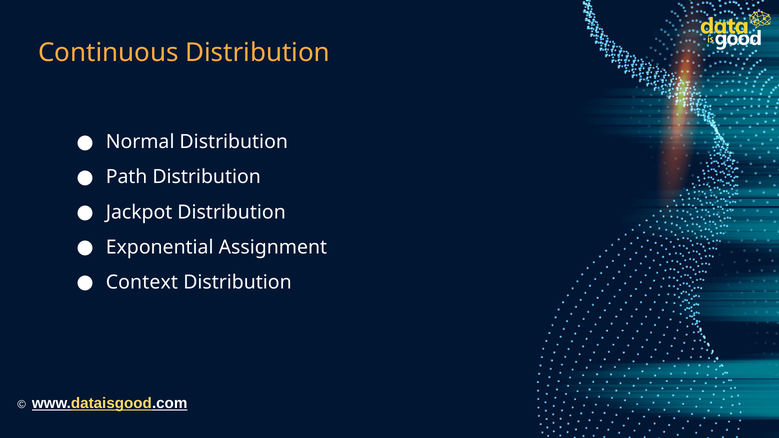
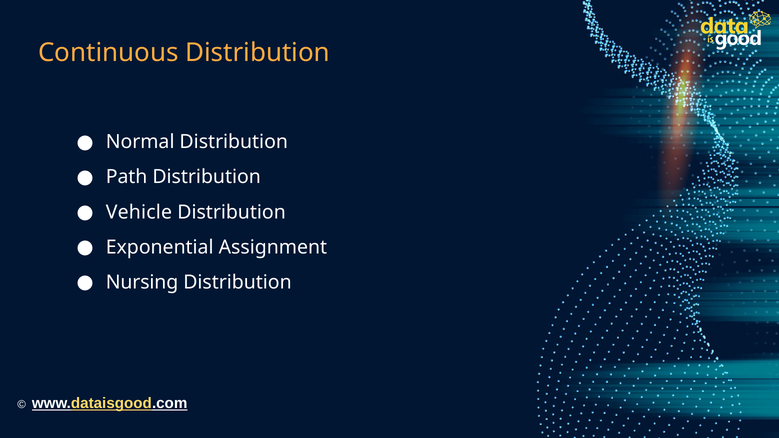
Jackpot: Jackpot -> Vehicle
Context: Context -> Nursing
